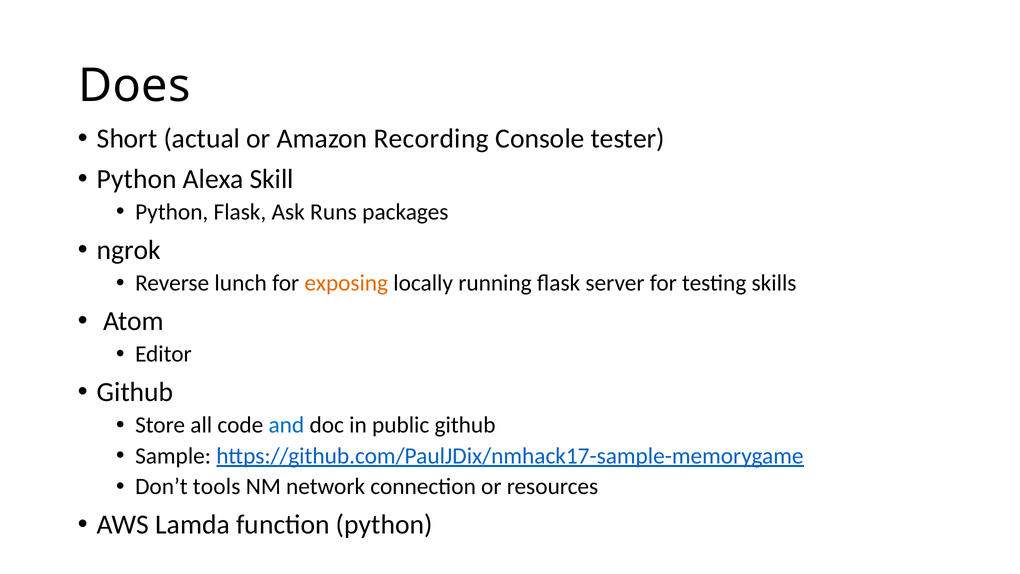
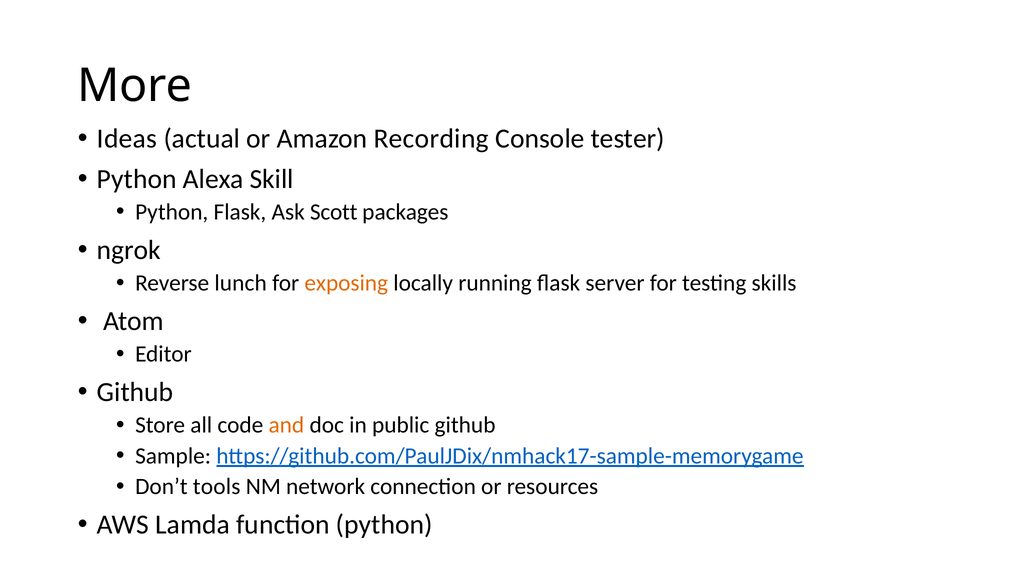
Does: Does -> More
Short: Short -> Ideas
Runs: Runs -> Scott
and colour: blue -> orange
